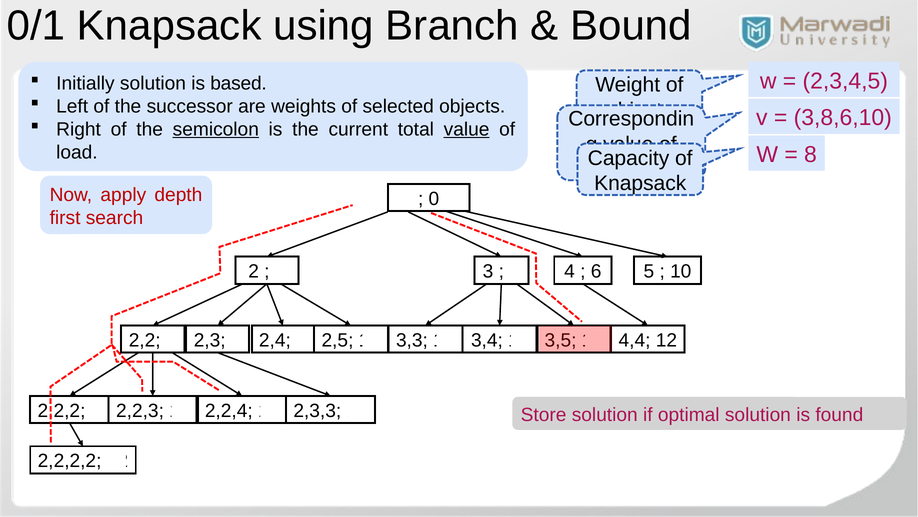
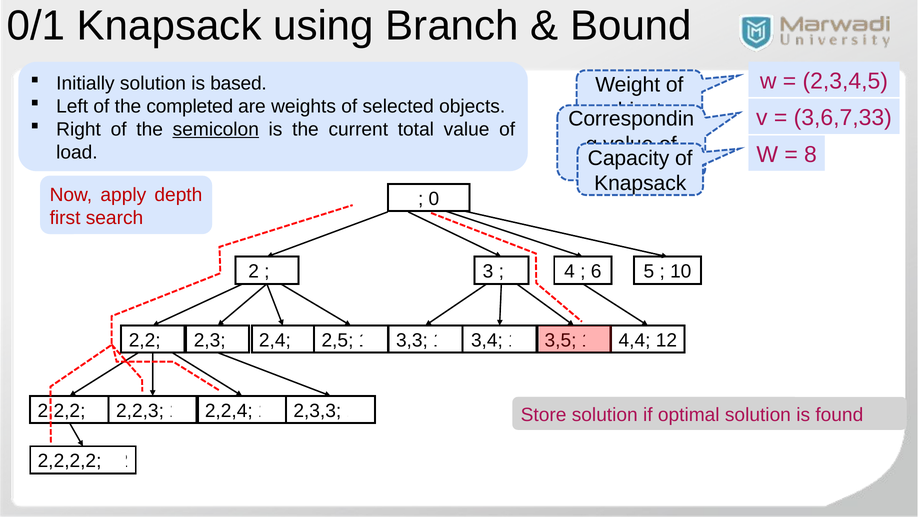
successor: successor -> completed
3,8,6,10: 3,8,6,10 -> 3,6,7,33
value at (467, 129) underline: present -> none
